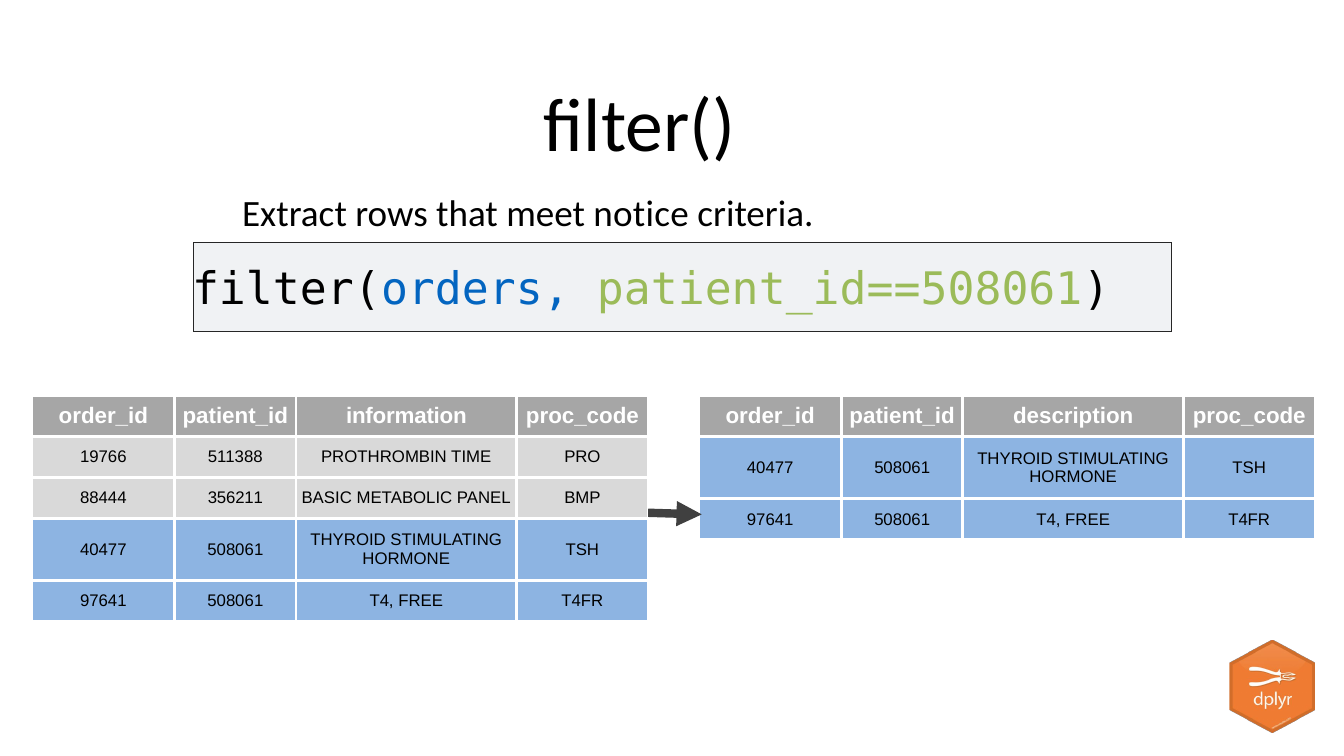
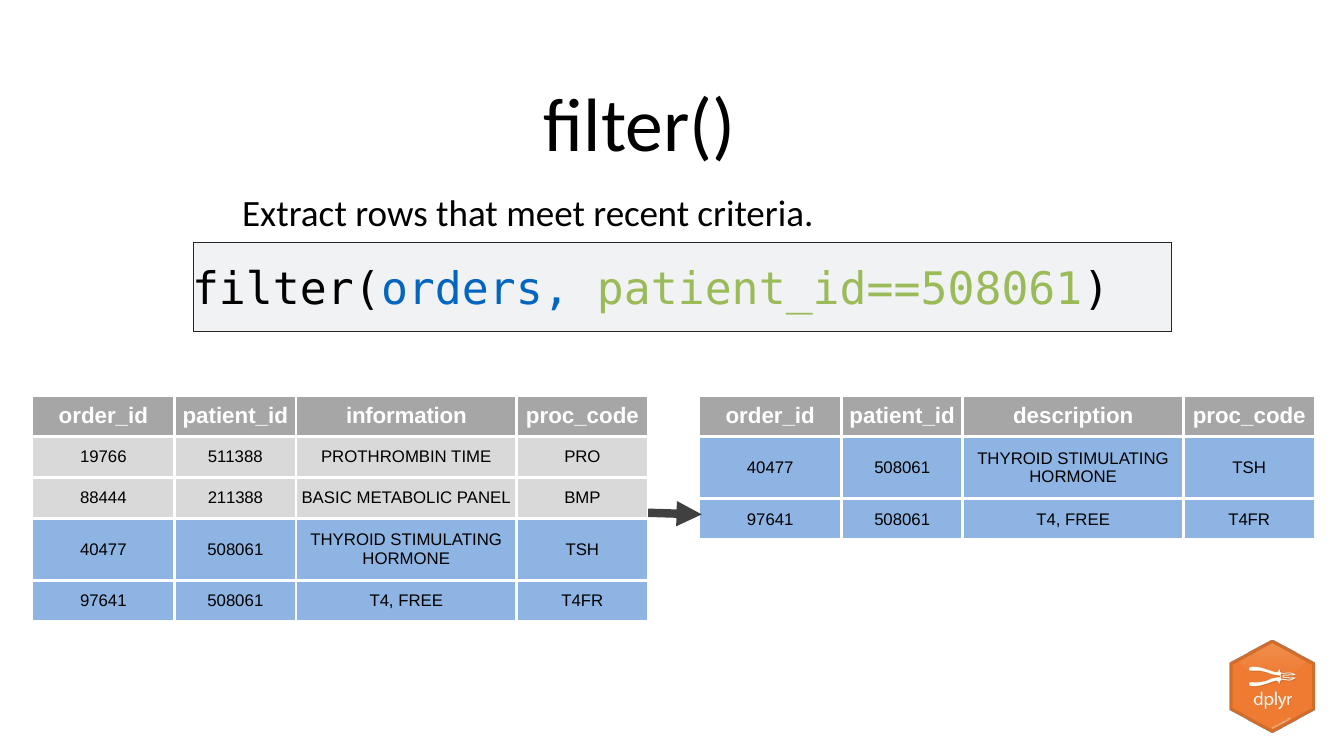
notice: notice -> recent
356211: 356211 -> 211388
